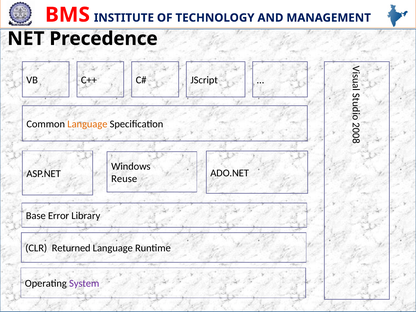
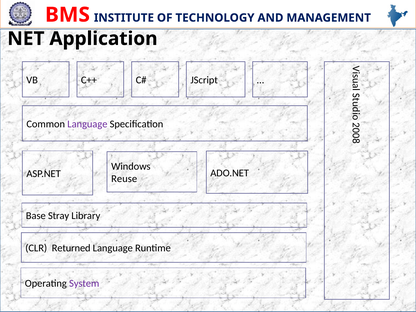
Precedence: Precedence -> Application
Language at (87, 124) colour: orange -> purple
Error: Error -> Stray
